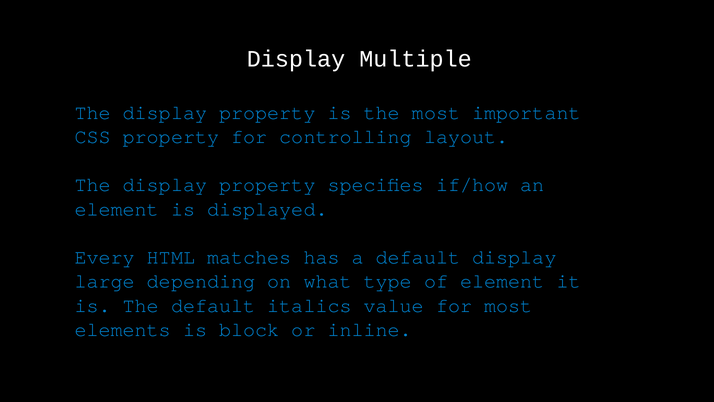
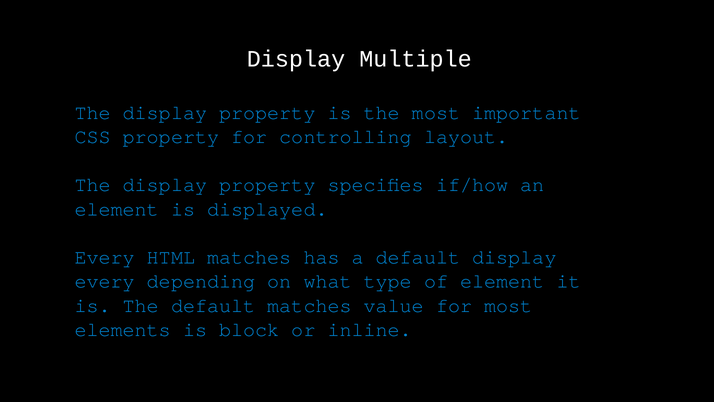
large at (105, 281): large -> every
default italics: italics -> matches
